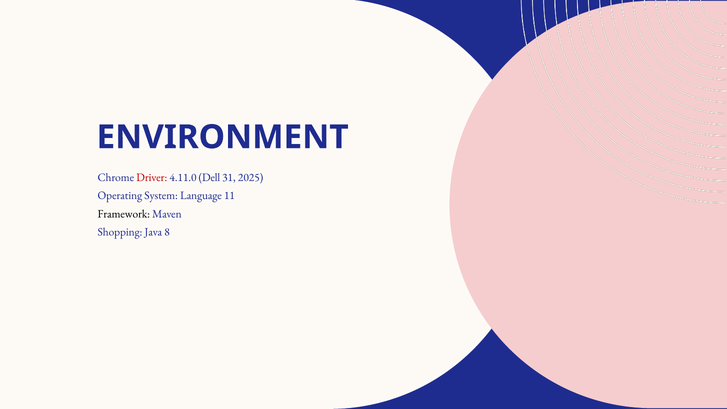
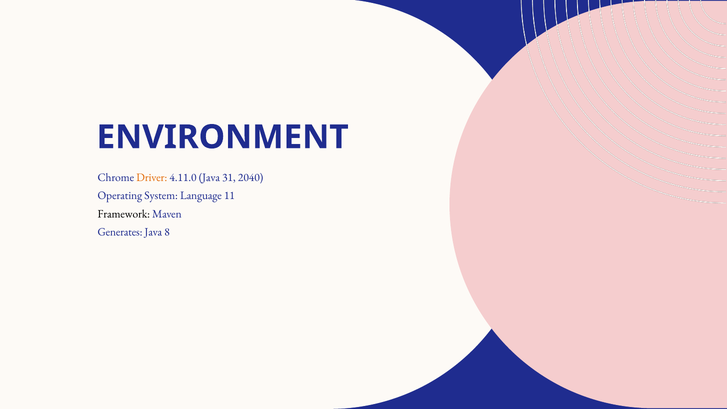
Driver colour: red -> orange
4.11.0 Dell: Dell -> Java
2025: 2025 -> 2040
Shopping: Shopping -> Generates
